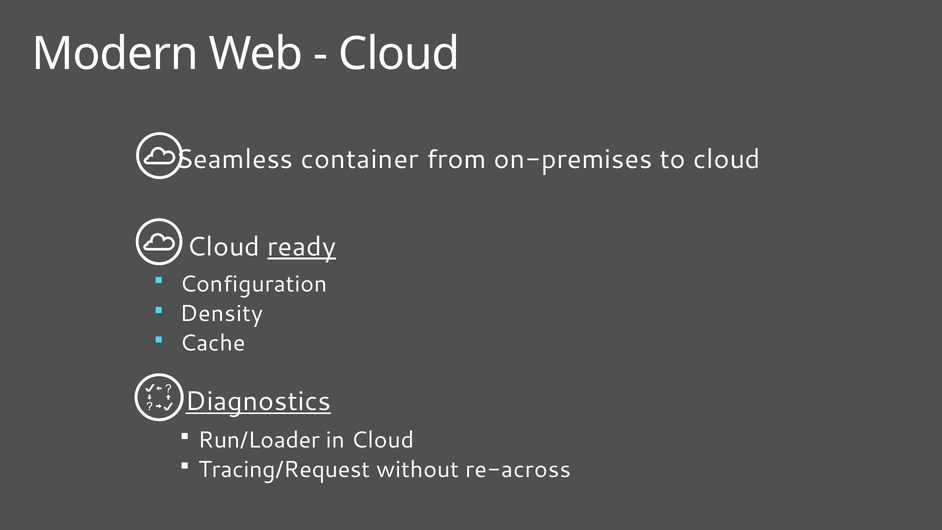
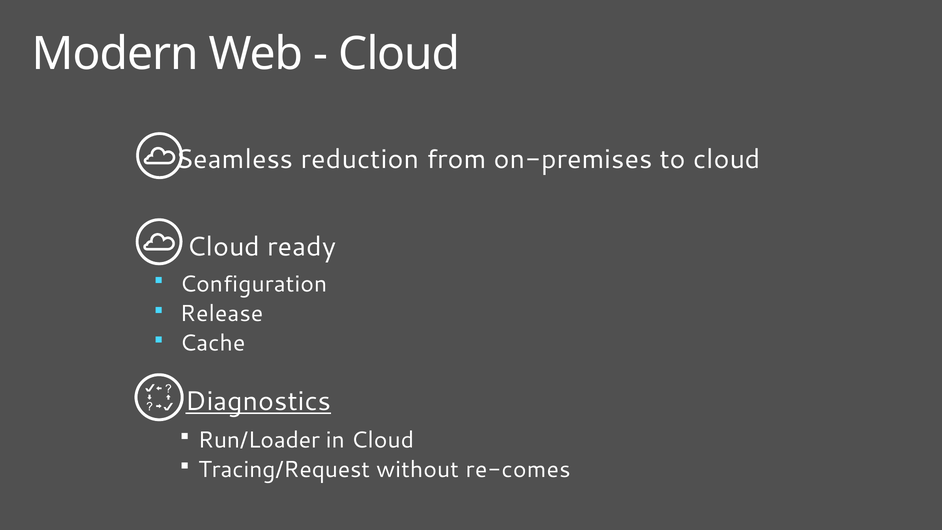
container: container -> reduction
ready underline: present -> none
Density: Density -> Release
re-across: re-across -> re-comes
